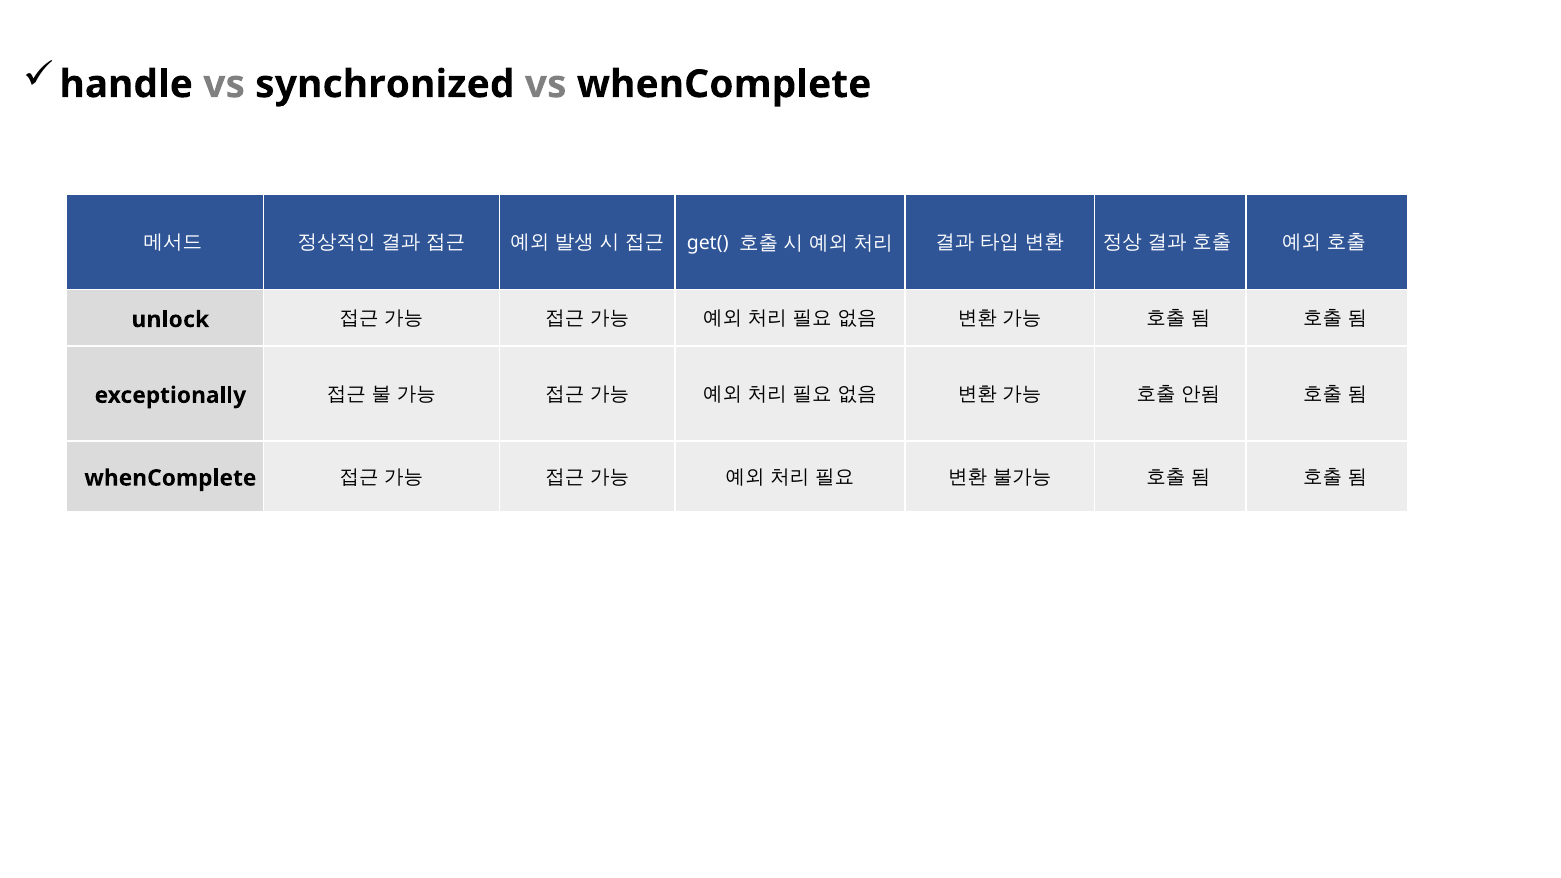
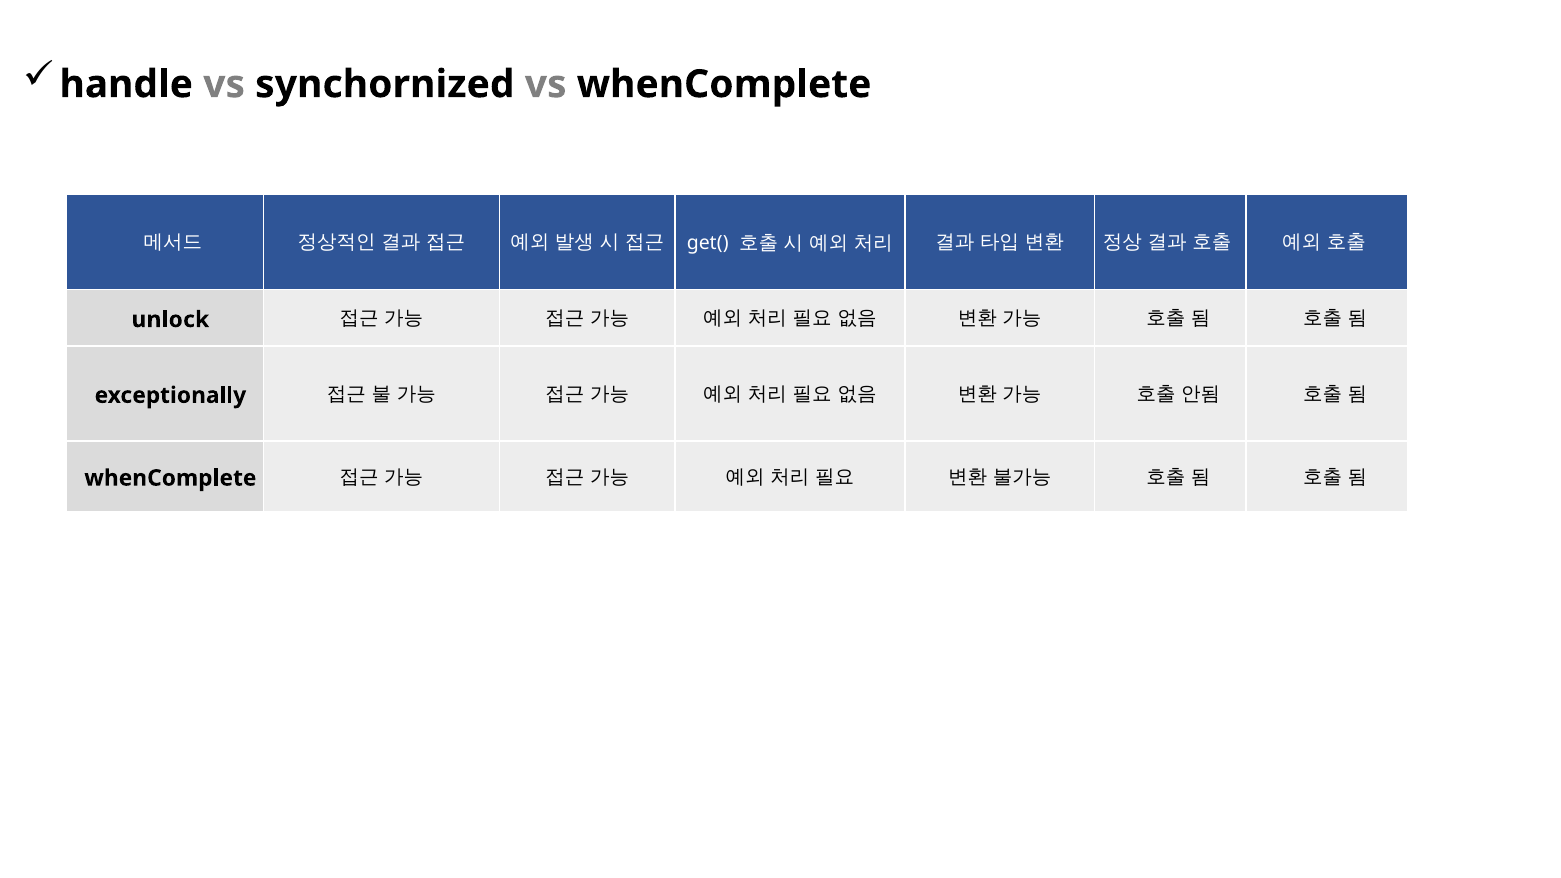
synchronized: synchronized -> synchornized
